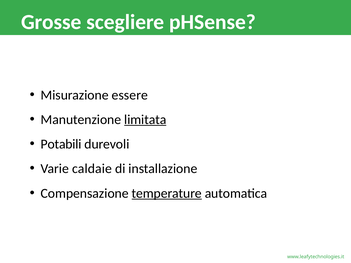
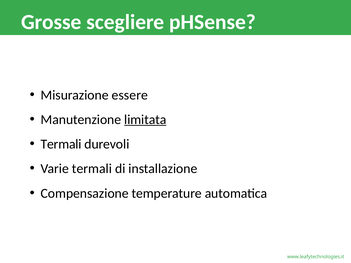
Potabili at (61, 144): Potabili -> Termali
Varie caldaie: caldaie -> termali
temperature underline: present -> none
